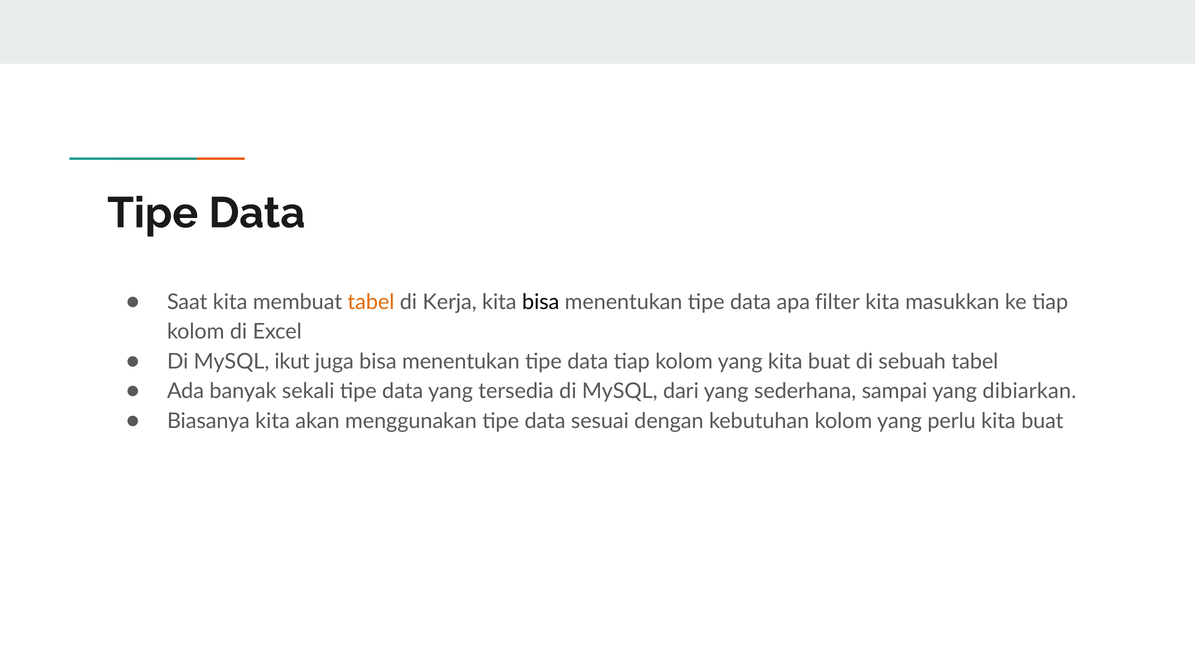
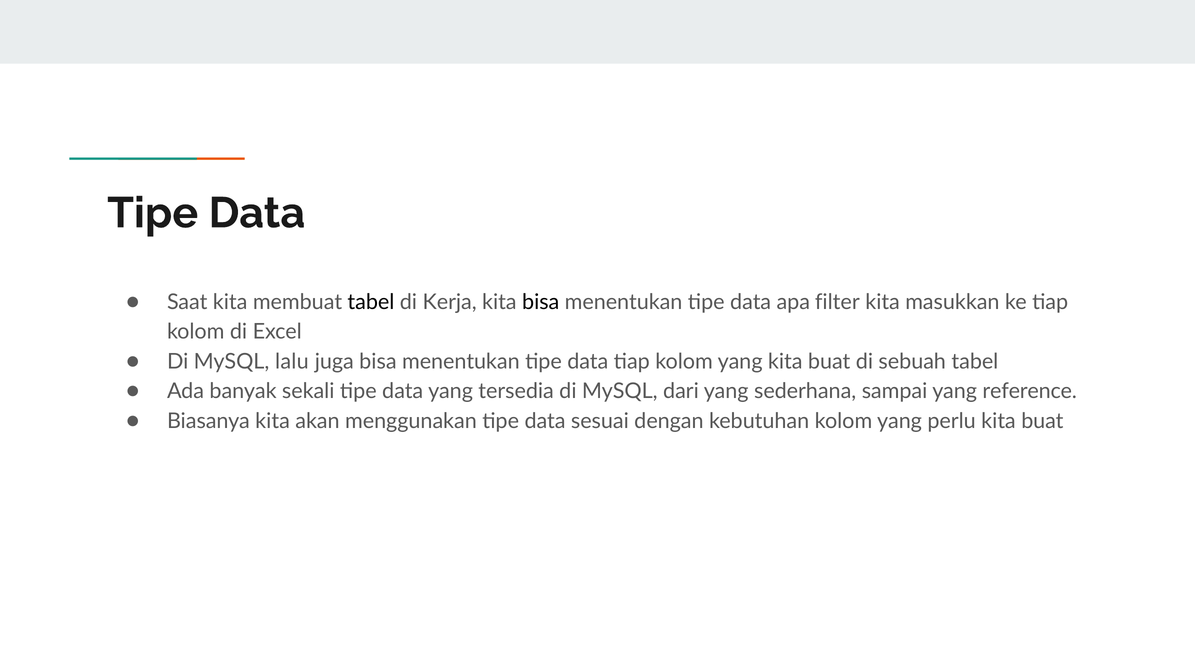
tabel at (371, 302) colour: orange -> black
ikut: ikut -> lalu
dibiarkan: dibiarkan -> reference
